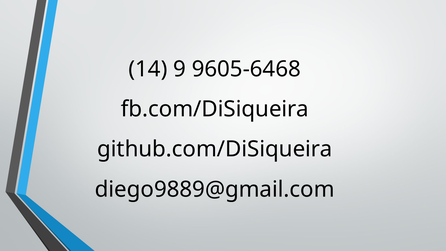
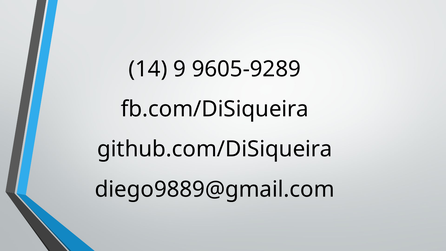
9605-6468: 9605-6468 -> 9605-9289
